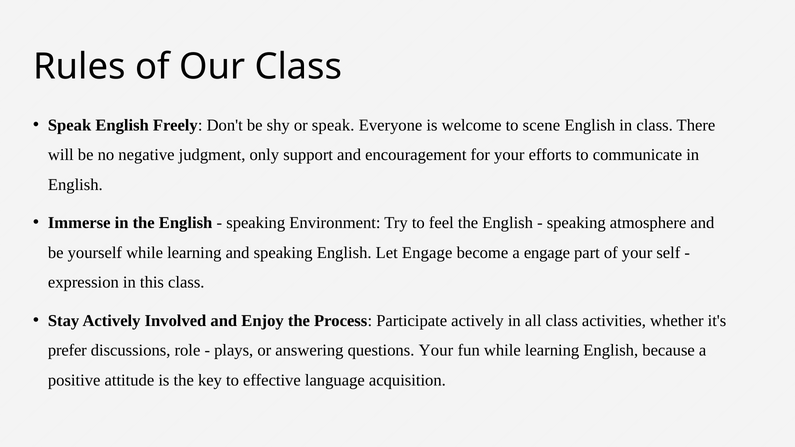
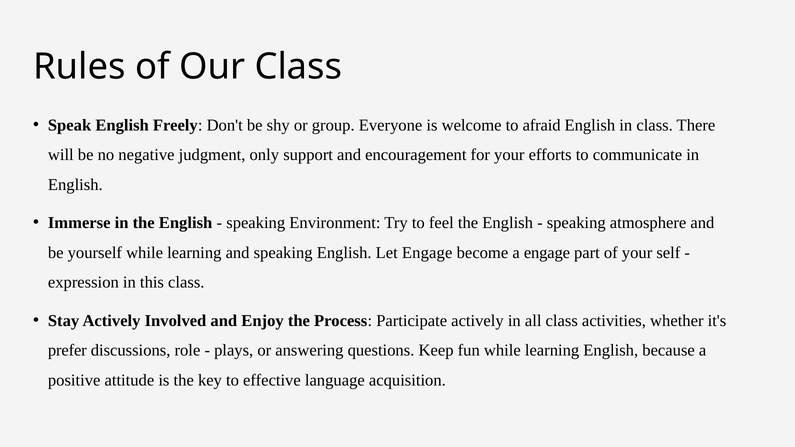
or speak: speak -> group
scene: scene -> afraid
questions Your: Your -> Keep
